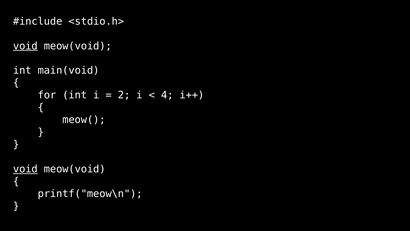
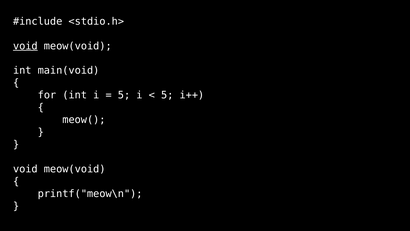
2 at (124, 95): 2 -> 5
4 at (167, 95): 4 -> 5
void at (25, 169) underline: present -> none
